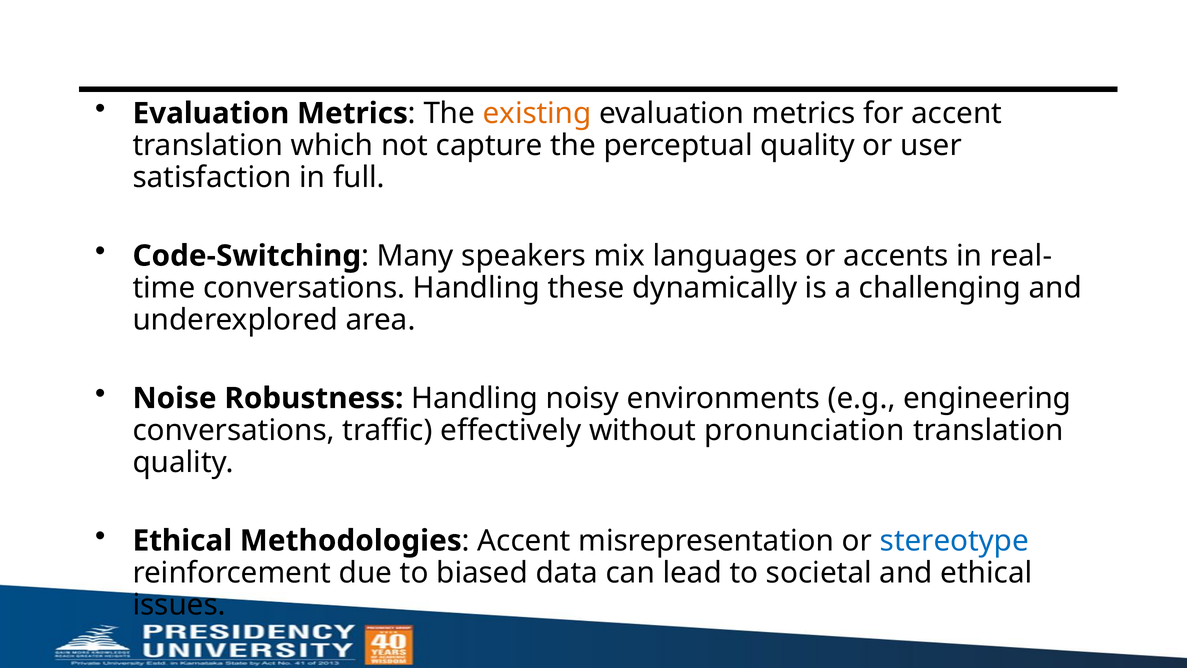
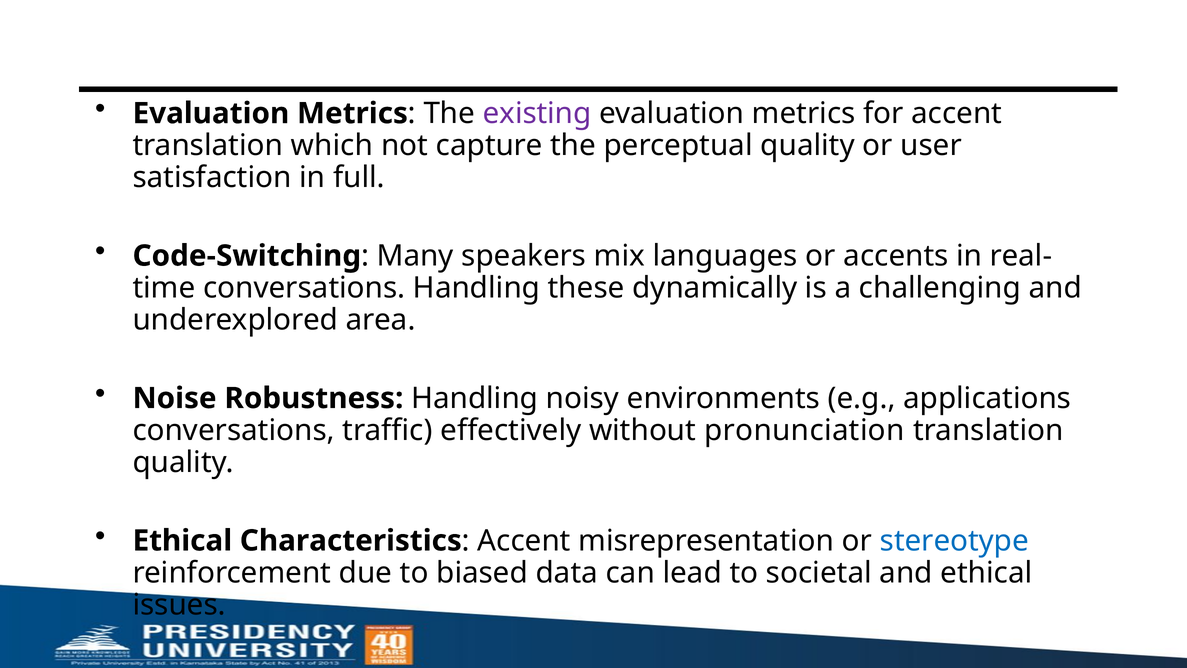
existing colour: orange -> purple
engineering: engineering -> applications
Methodologies: Methodologies -> Characteristics
